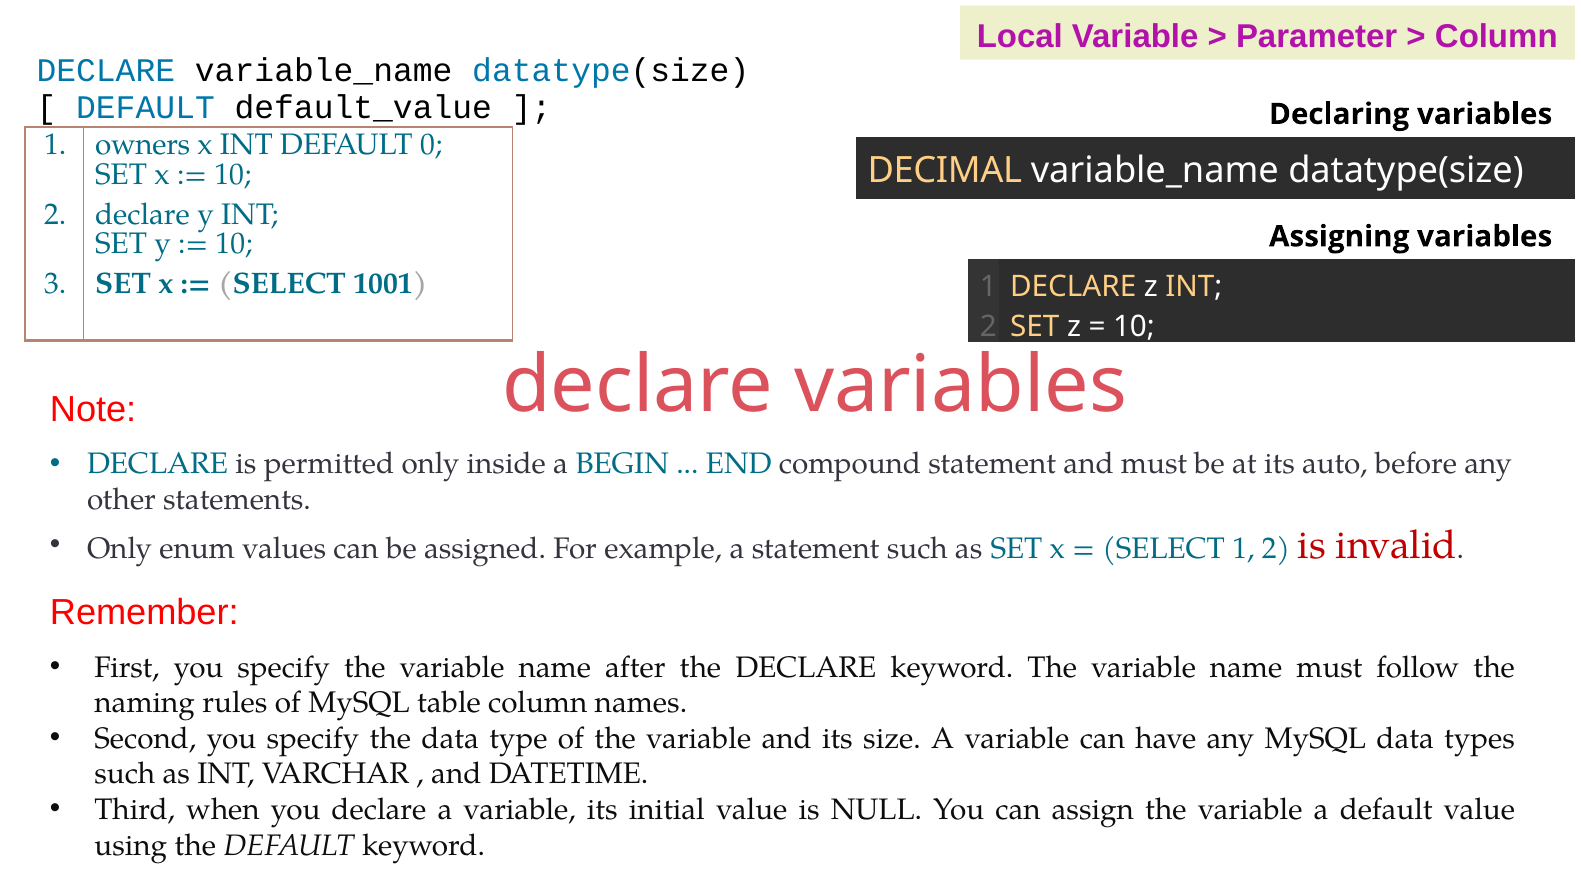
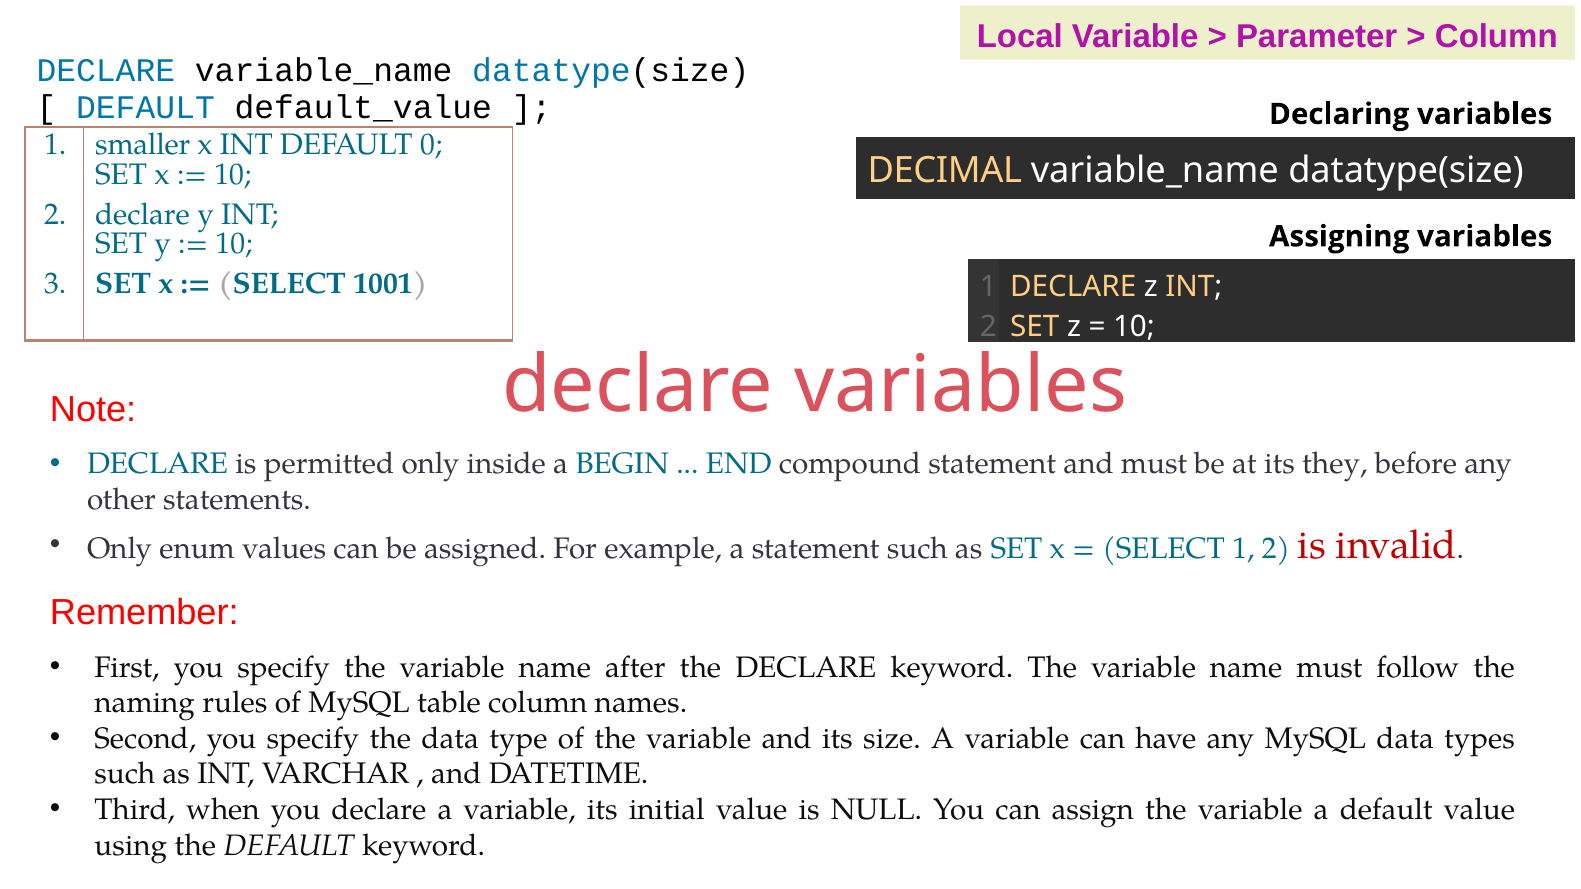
owners: owners -> smaller
auto: auto -> they
